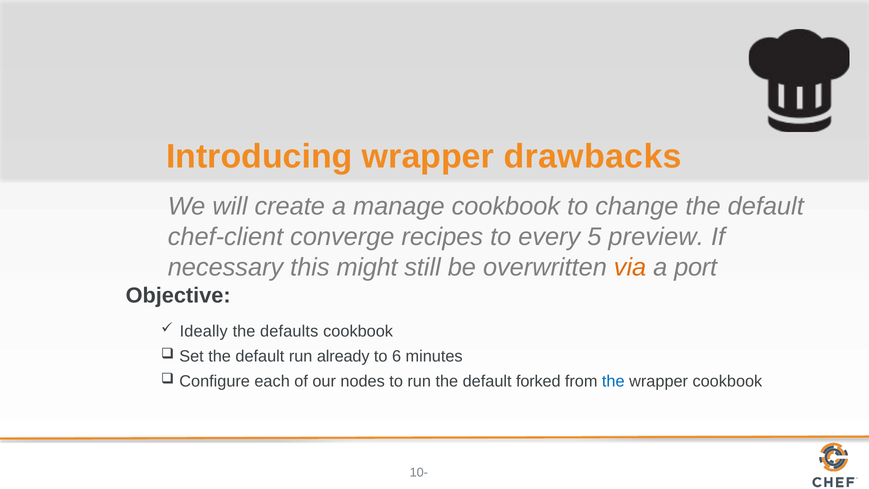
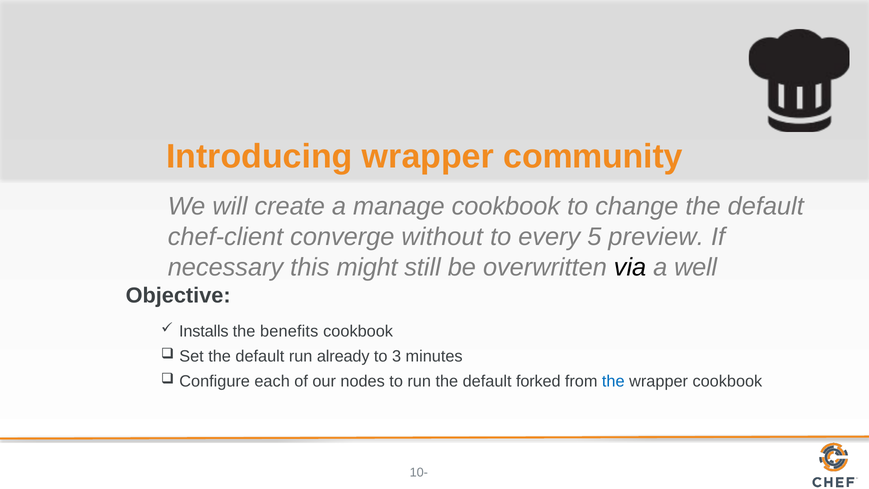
drawbacks: drawbacks -> community
recipes: recipes -> without
via colour: orange -> black
port: port -> well
Ideally: Ideally -> Installs
defaults: defaults -> benefits
6: 6 -> 3
